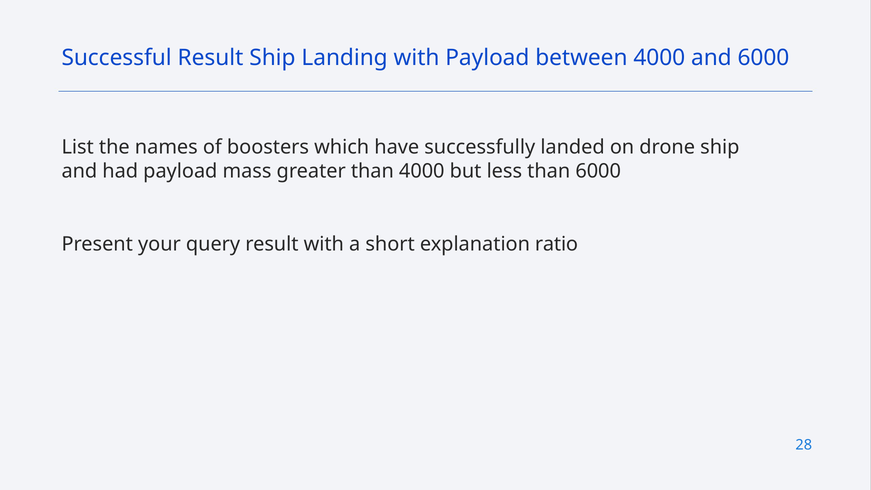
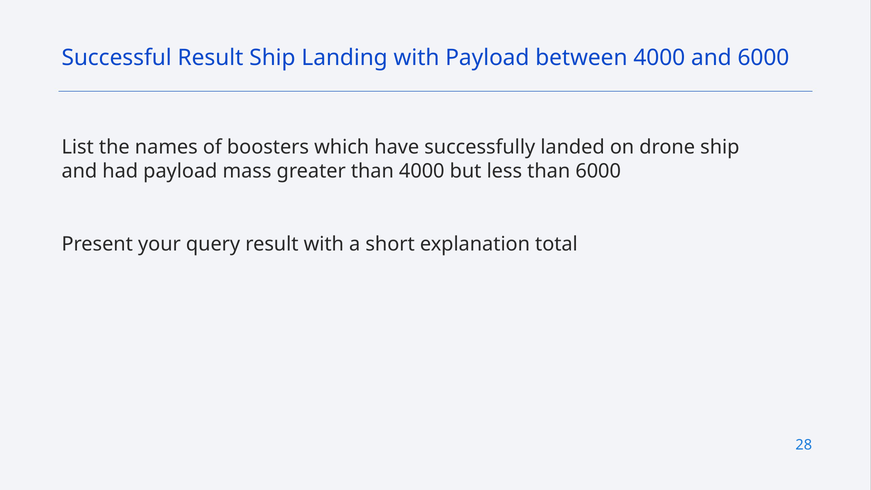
ratio: ratio -> total
